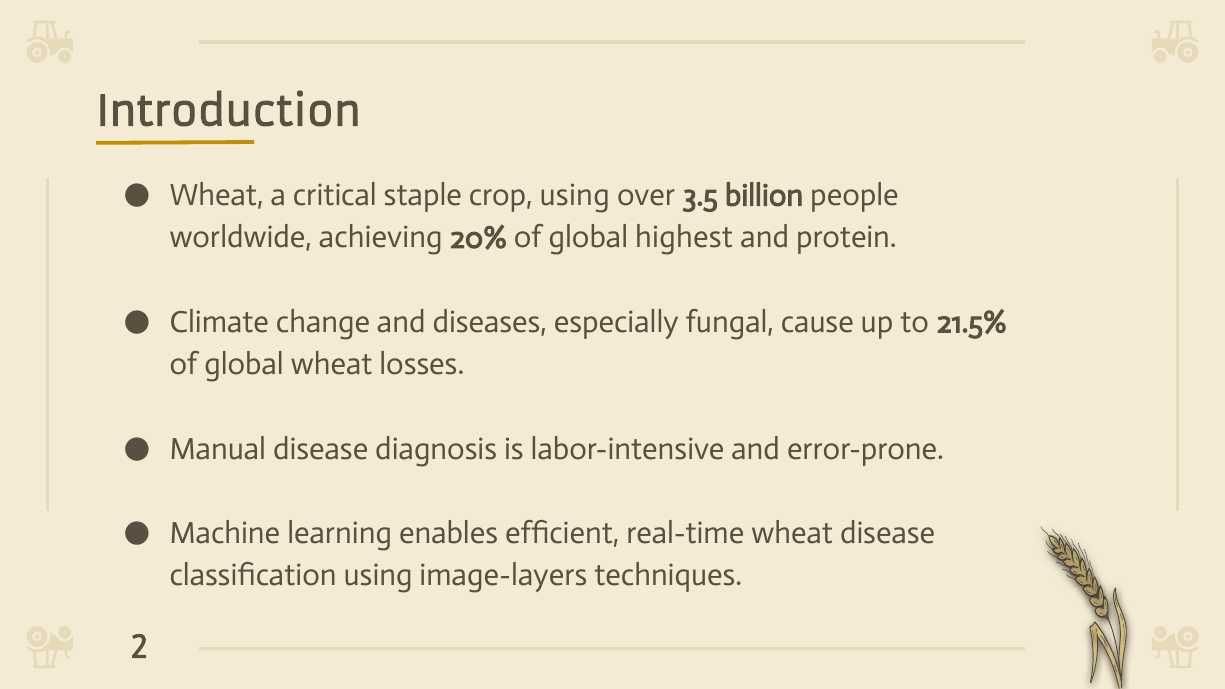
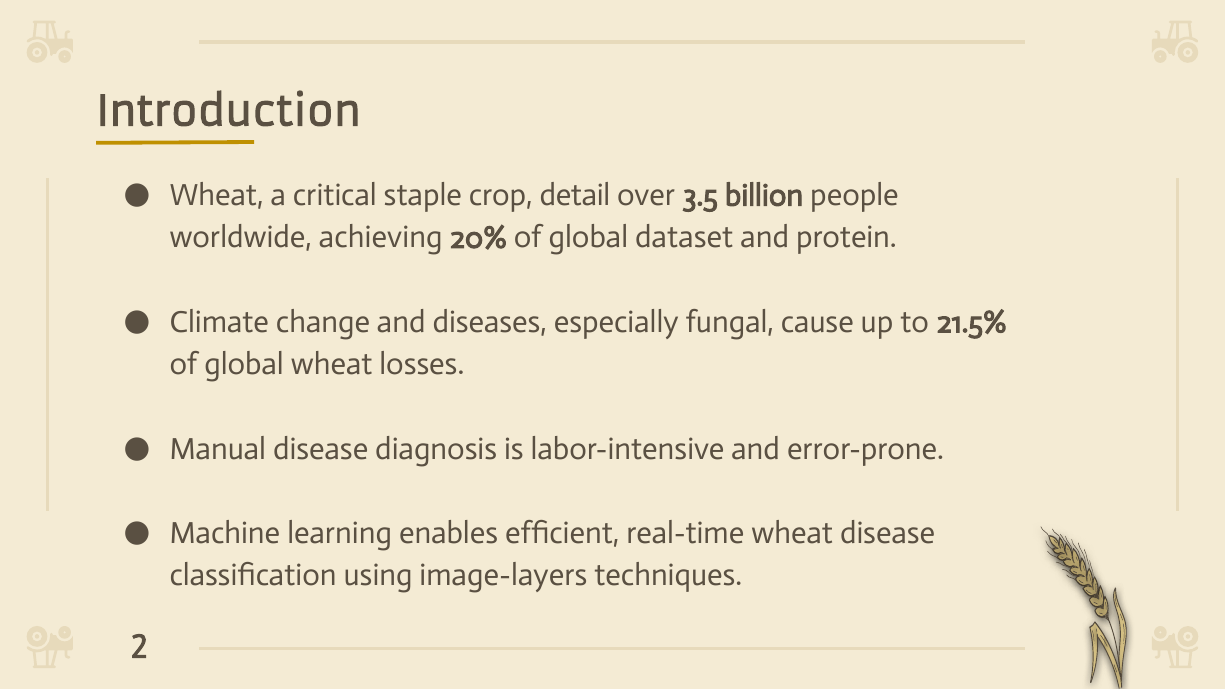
crop using: using -> detail
highest: highest -> dataset
